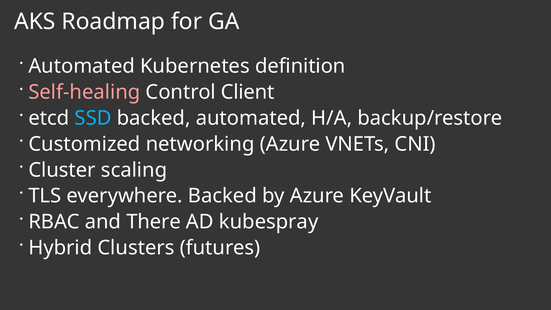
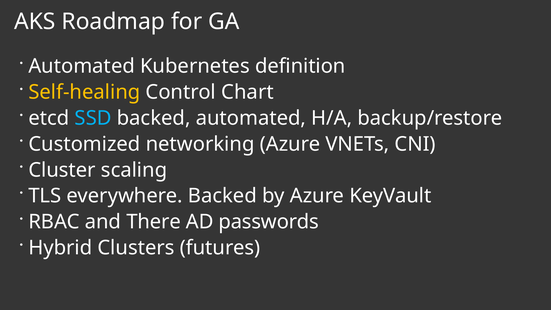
Self-healing colour: pink -> yellow
Client: Client -> Chart
kubespray: kubespray -> passwords
